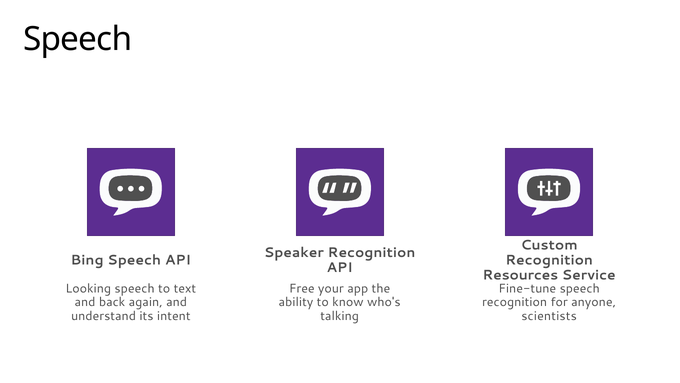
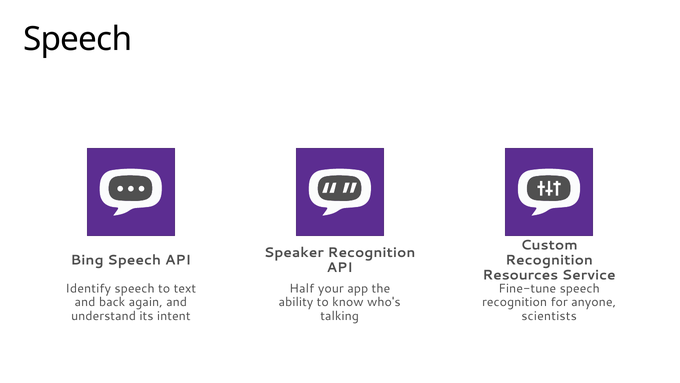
Looking: Looking -> Identify
Free: Free -> Half
